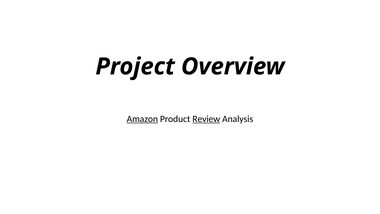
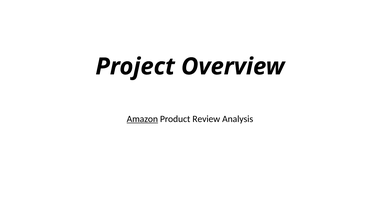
Review underline: present -> none
